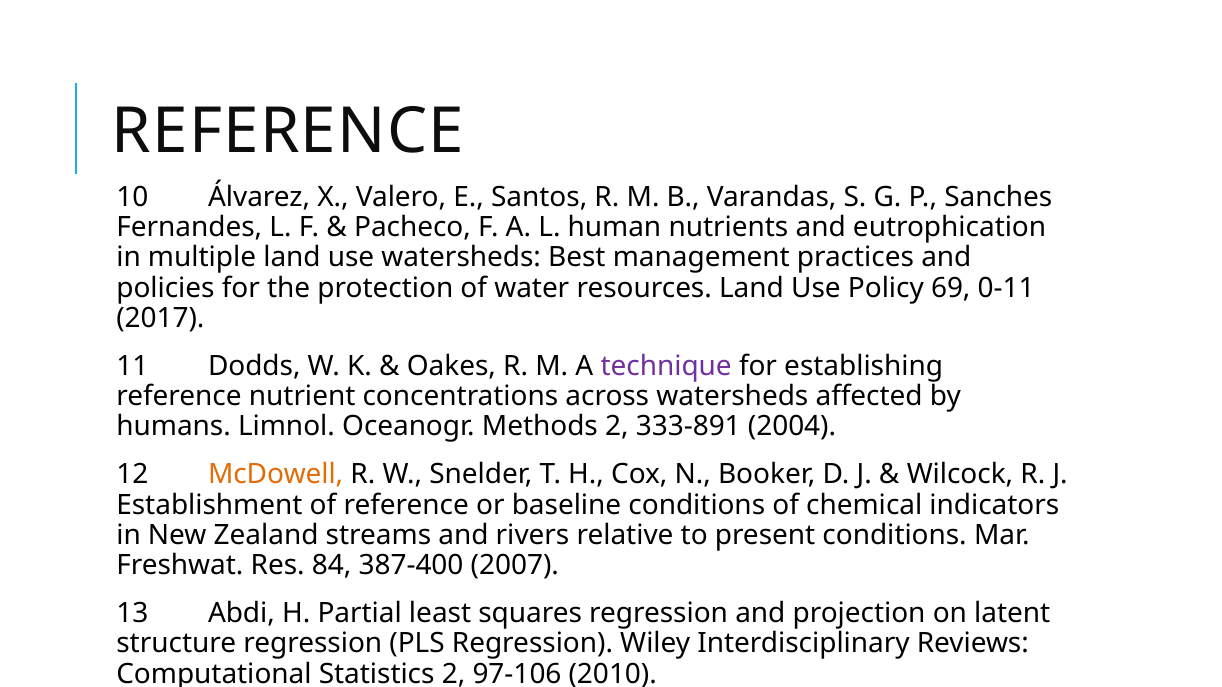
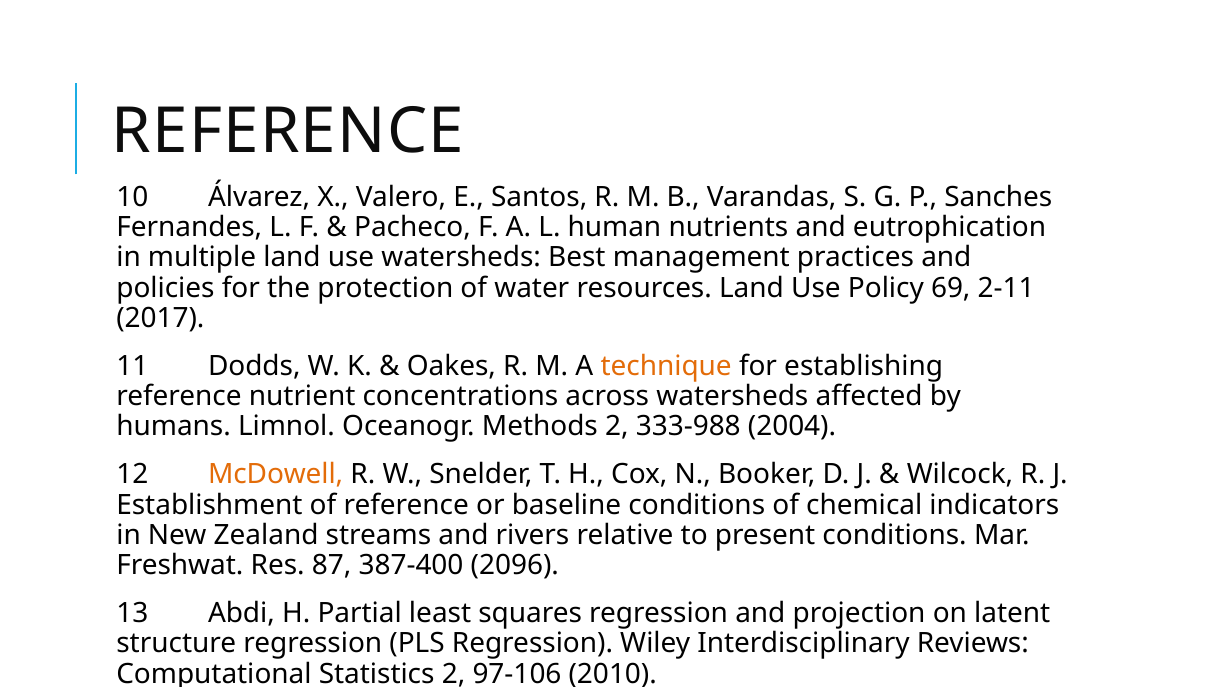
0-11: 0-11 -> 2-11
technique colour: purple -> orange
333-891: 333-891 -> 333-988
84: 84 -> 87
2007: 2007 -> 2096
